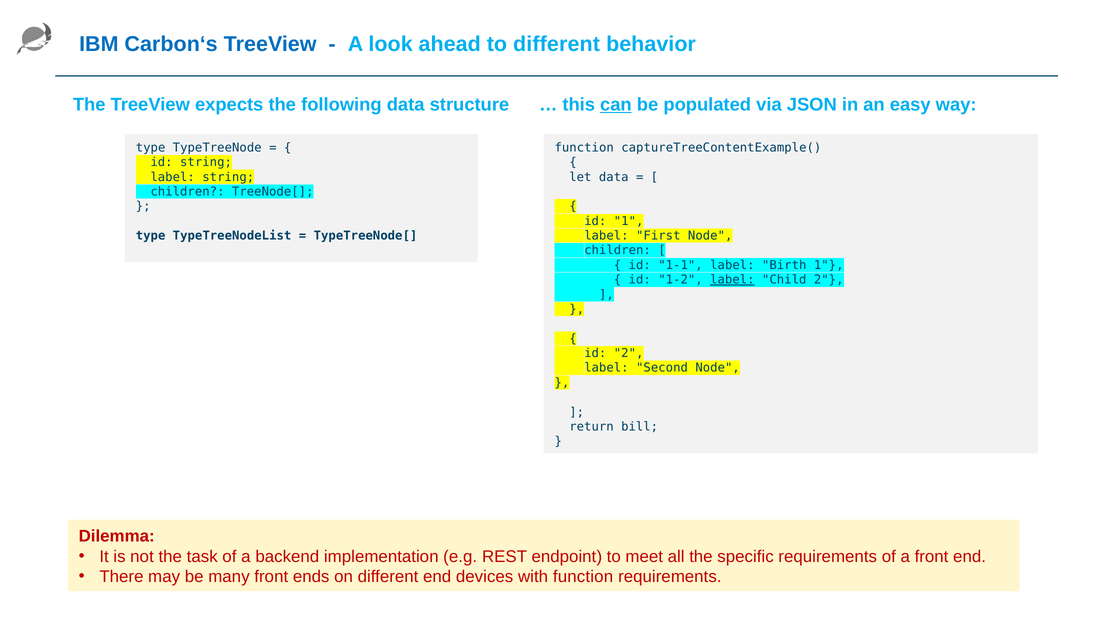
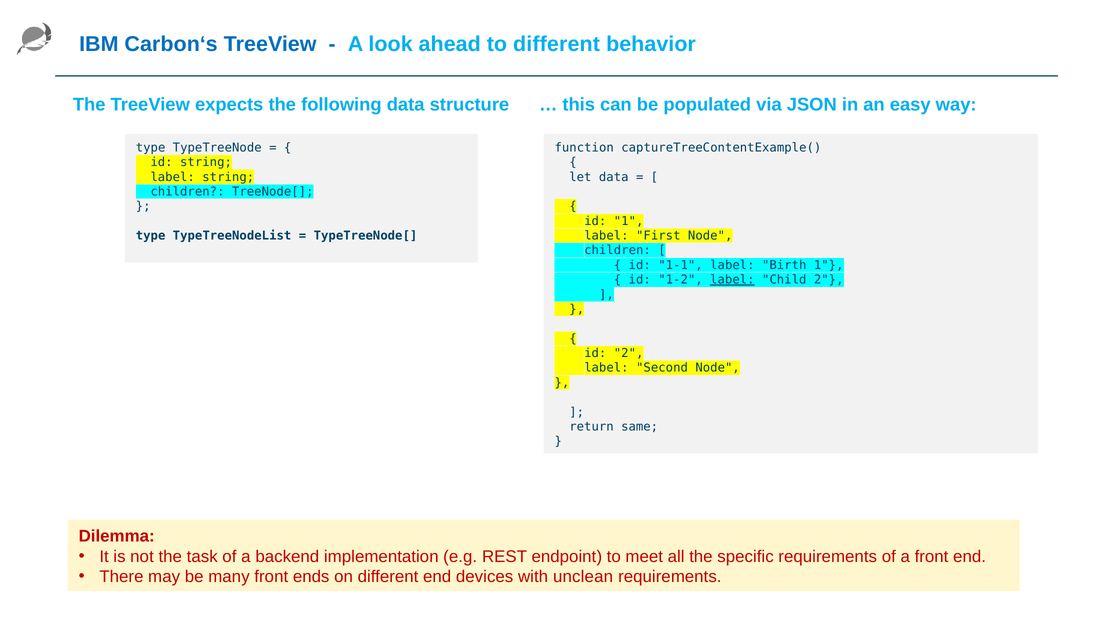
can underline: present -> none
bill: bill -> same
with function: function -> unclean
